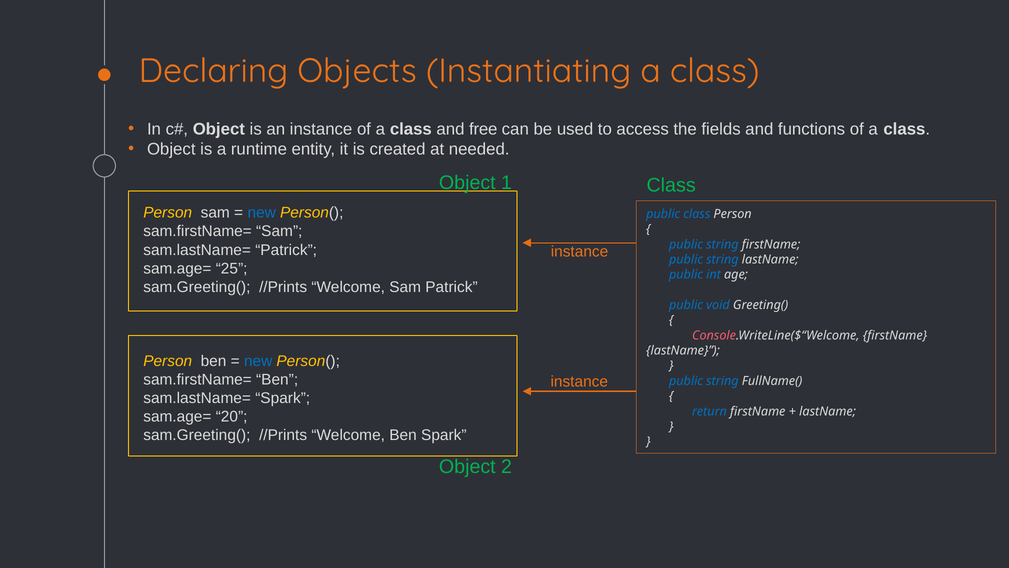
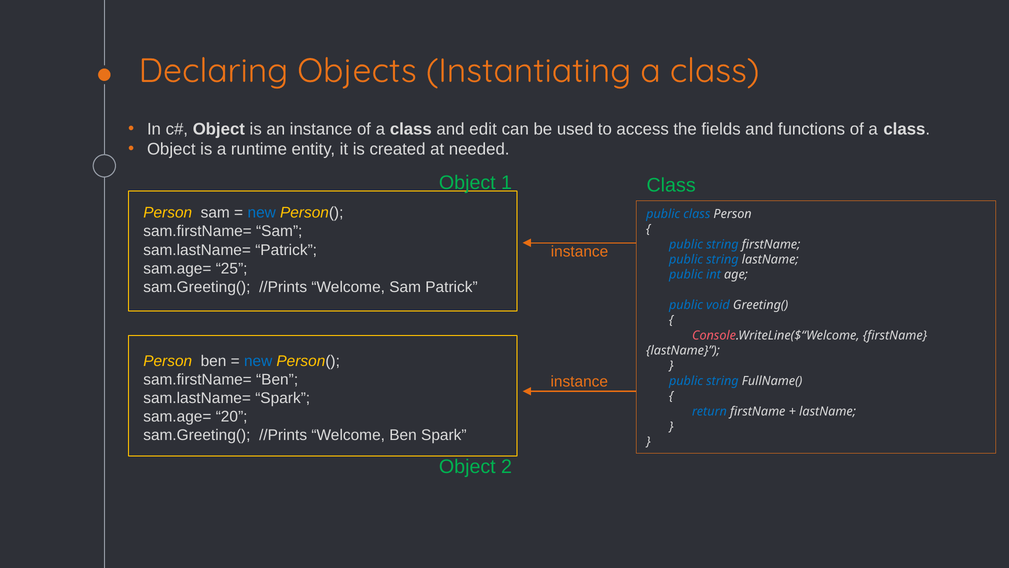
free: free -> edit
